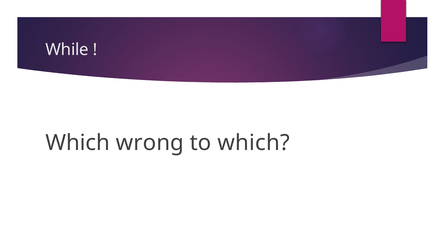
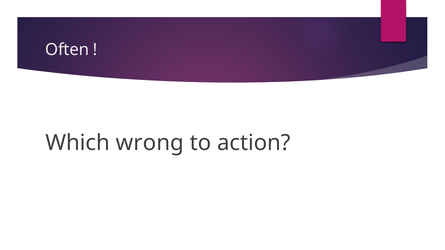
While: While -> Often
to which: which -> action
